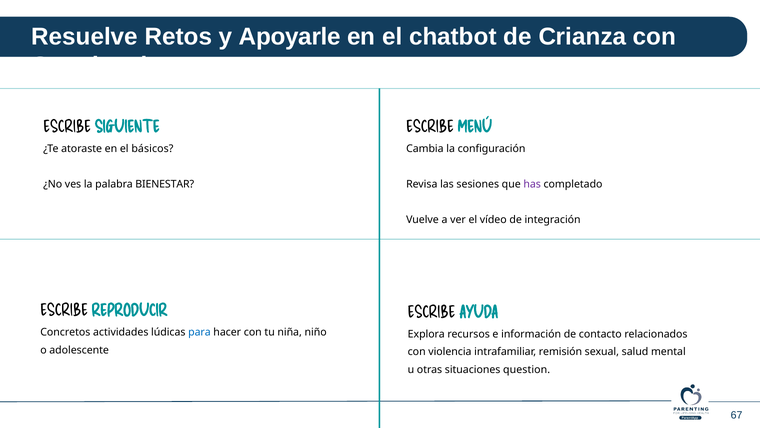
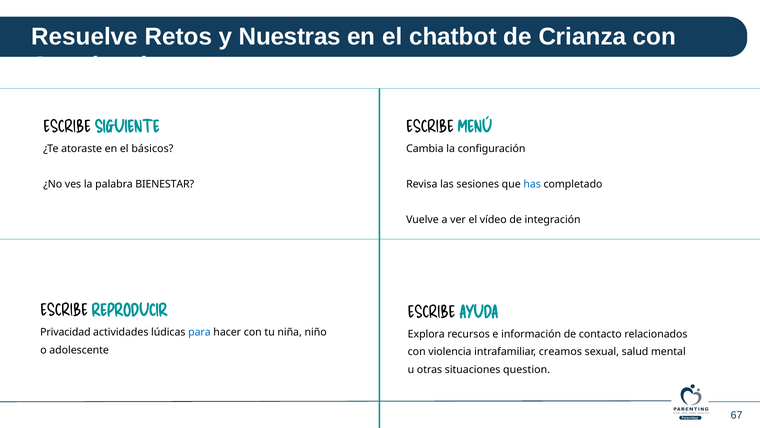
Apoyarle: Apoyarle -> Nuestras
has colour: purple -> blue
Concretos: Concretos -> Privacidad
remisión: remisión -> creamos
